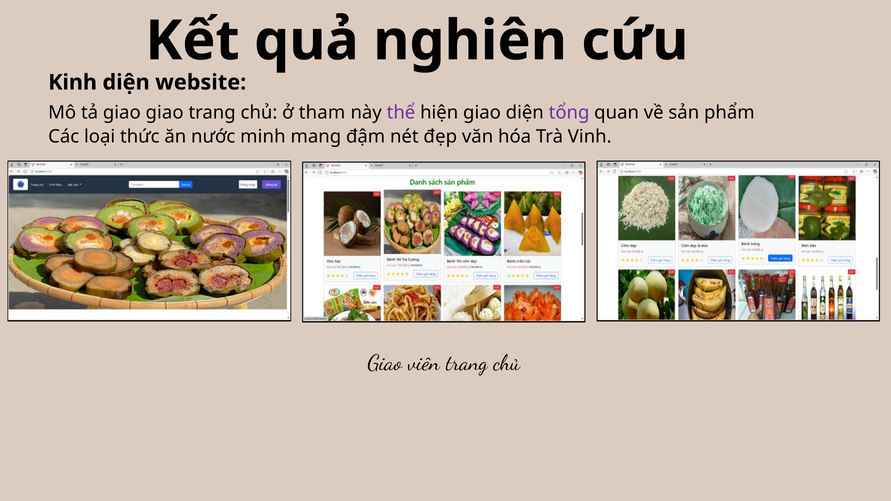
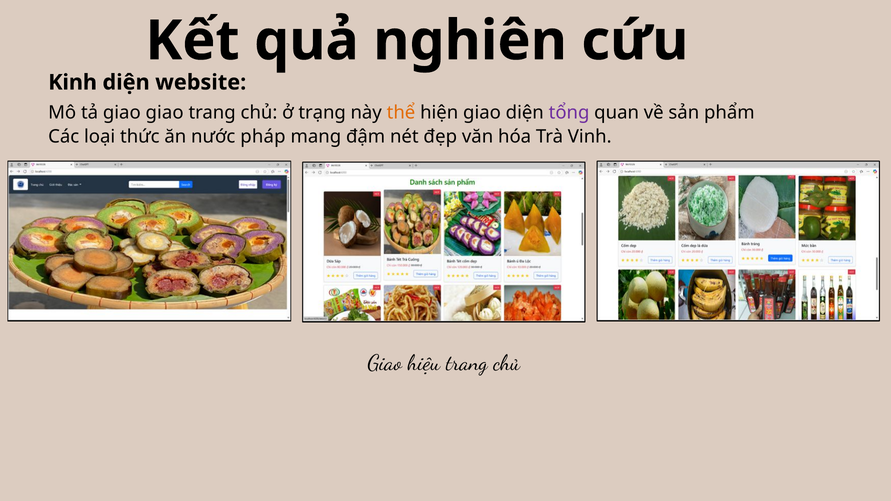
tham: tham -> trạng
thể colour: purple -> orange
minh: minh -> pháp
viên: viên -> hiệu
